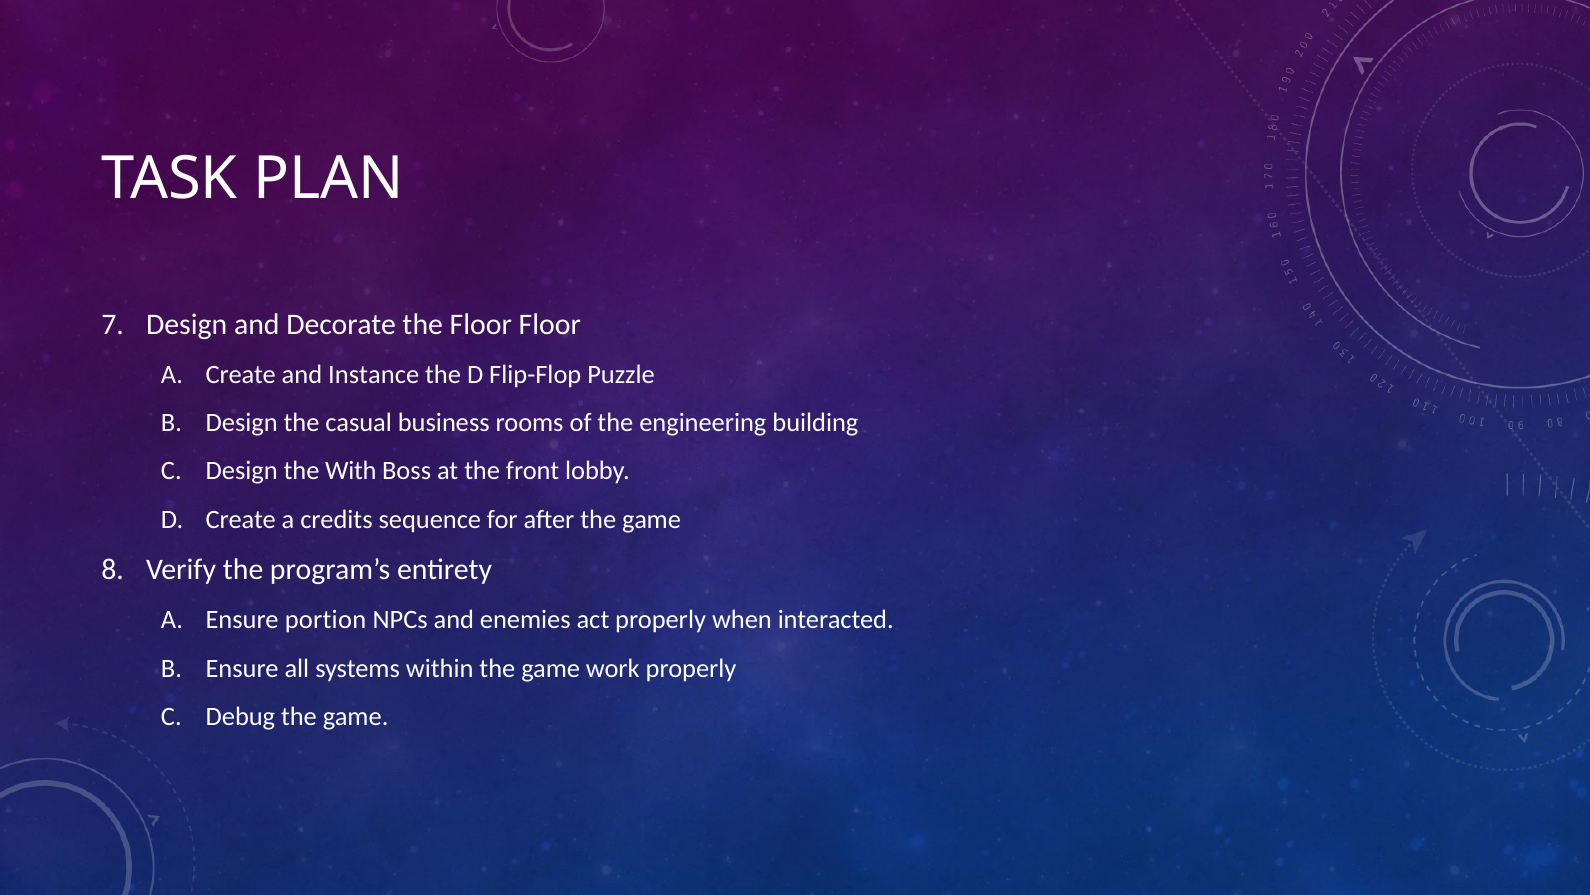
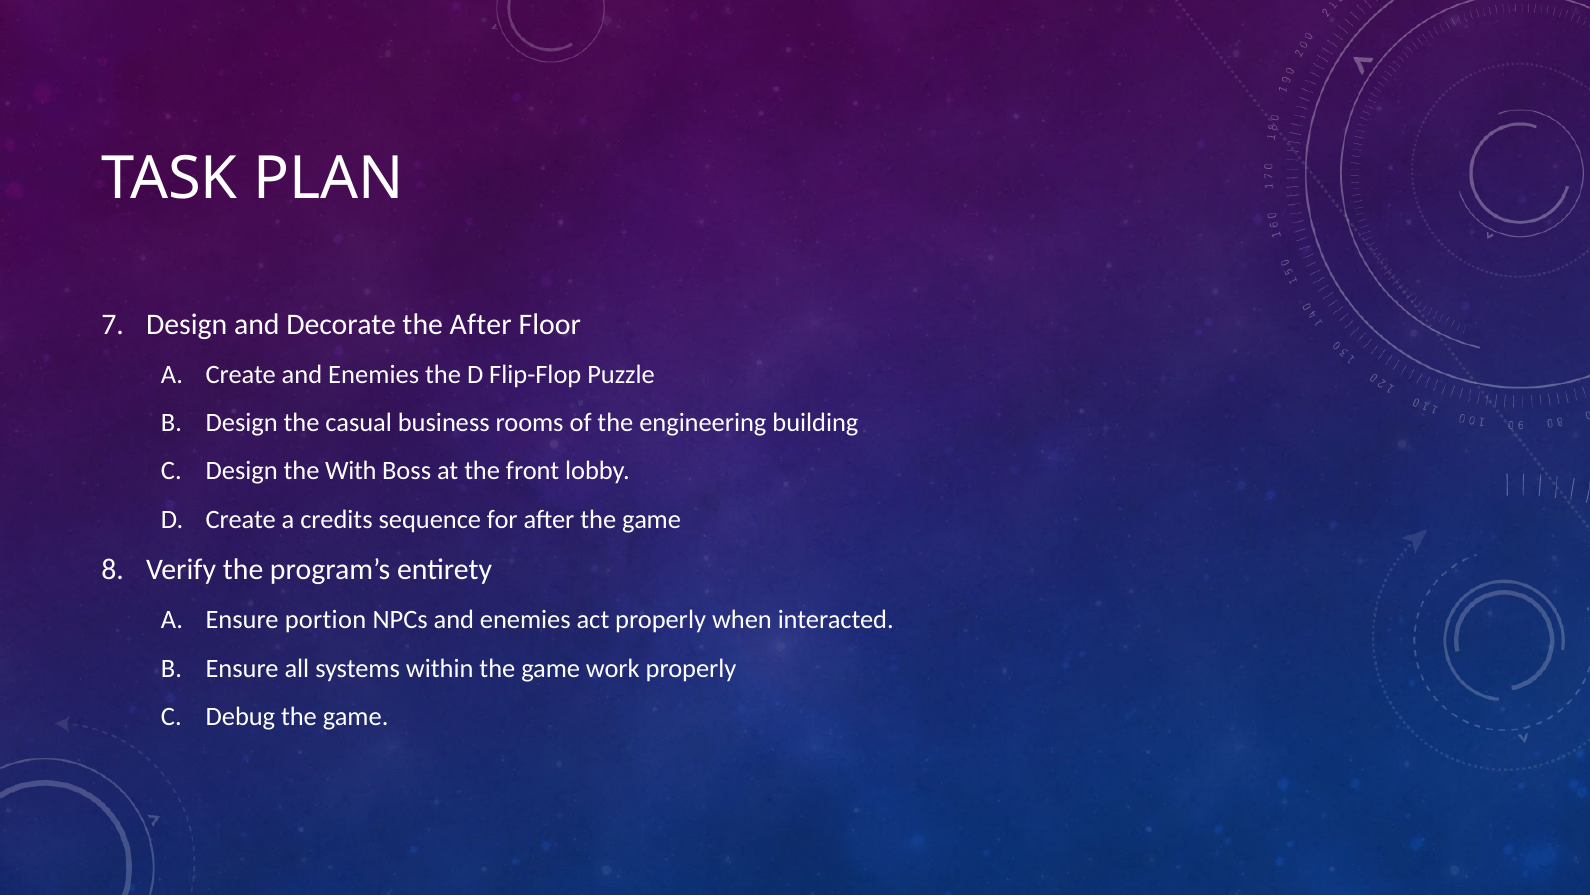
the Floor: Floor -> After
Create and Instance: Instance -> Enemies
